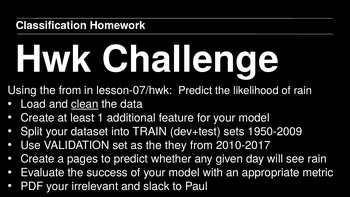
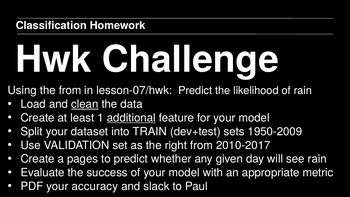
additional underline: none -> present
they: they -> right
irrelevant: irrelevant -> accuracy
